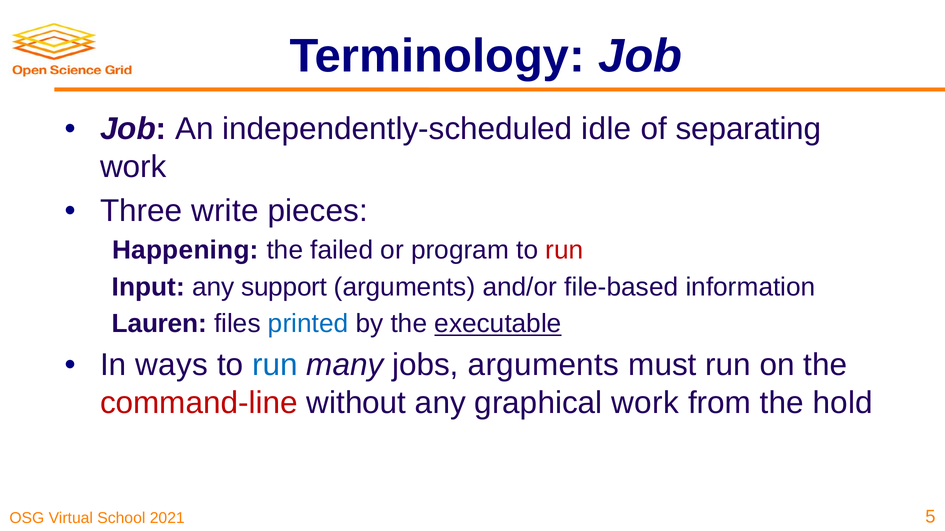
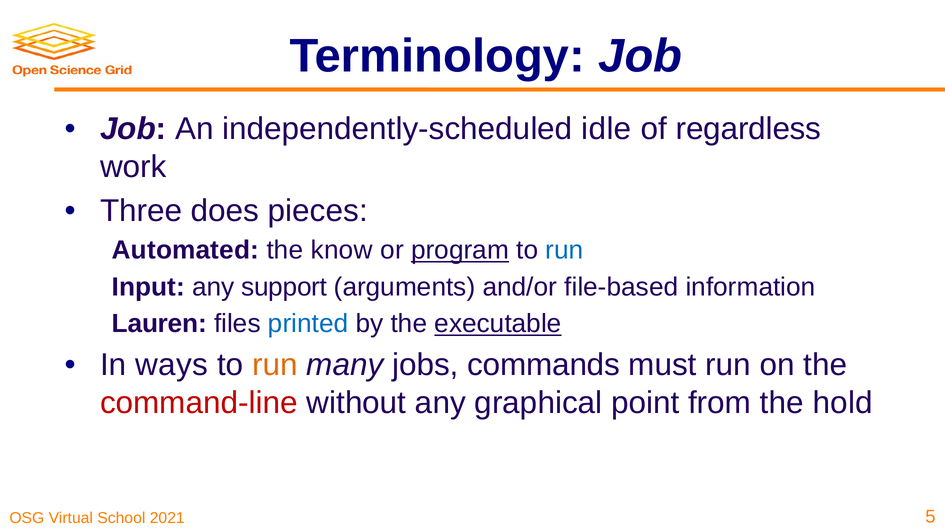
separating: separating -> regardless
write: write -> does
Happening: Happening -> Automated
failed: failed -> know
program underline: none -> present
run at (564, 251) colour: red -> blue
run at (275, 365) colour: blue -> orange
jobs arguments: arguments -> commands
graphical work: work -> point
